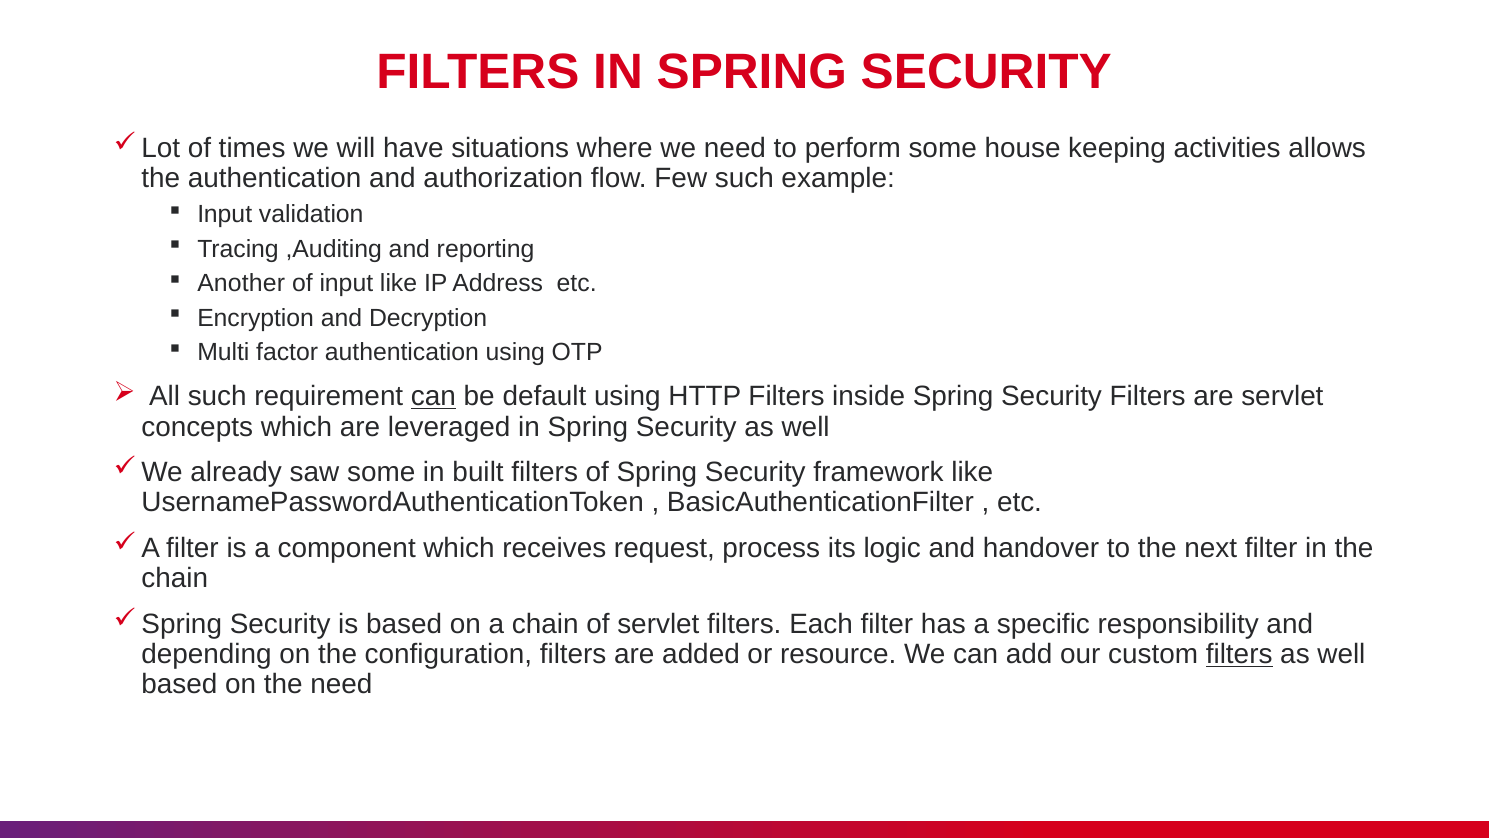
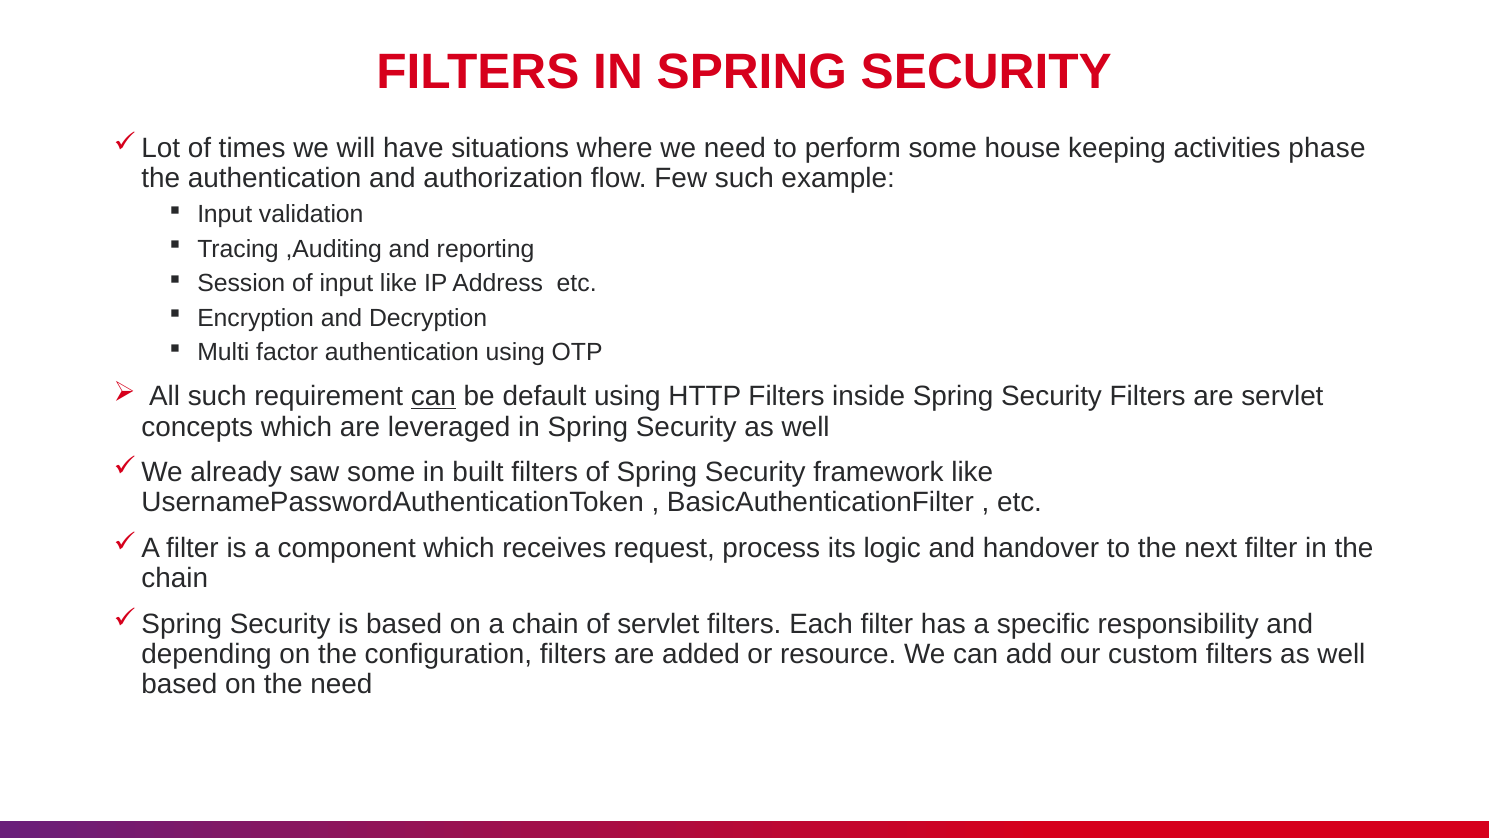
allows: allows -> phase
Another: Another -> Session
filters at (1239, 654) underline: present -> none
